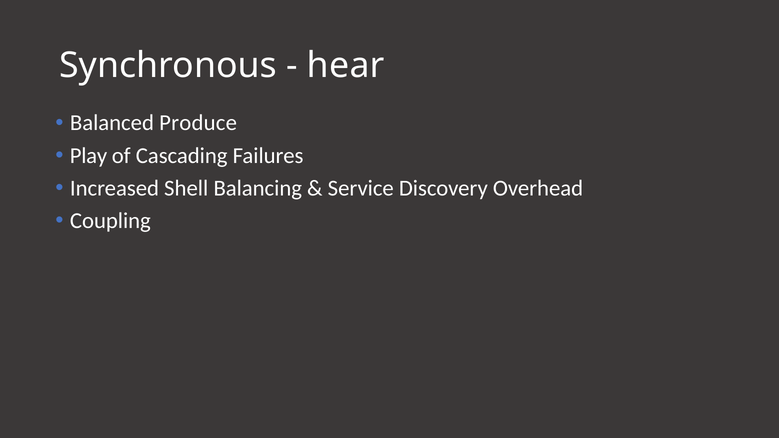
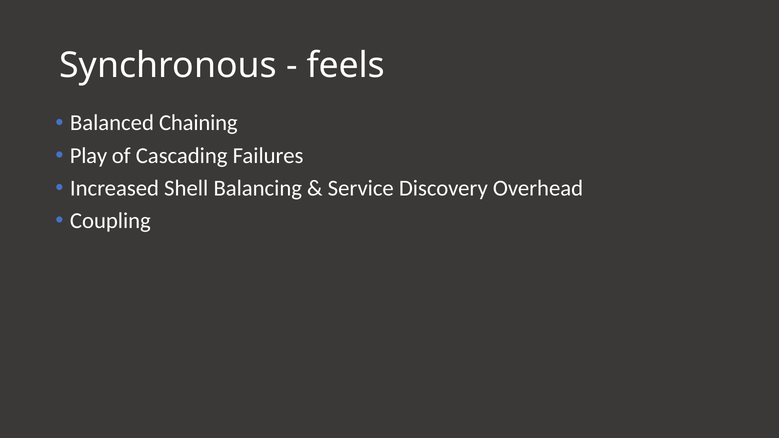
hear: hear -> feels
Produce: Produce -> Chaining
